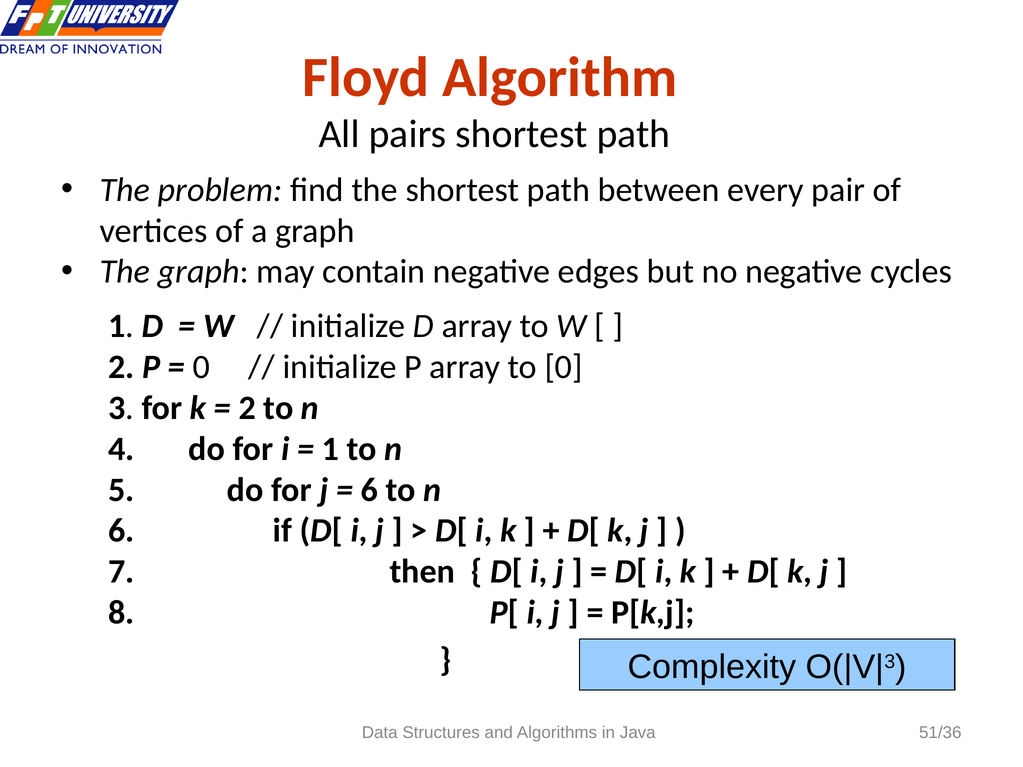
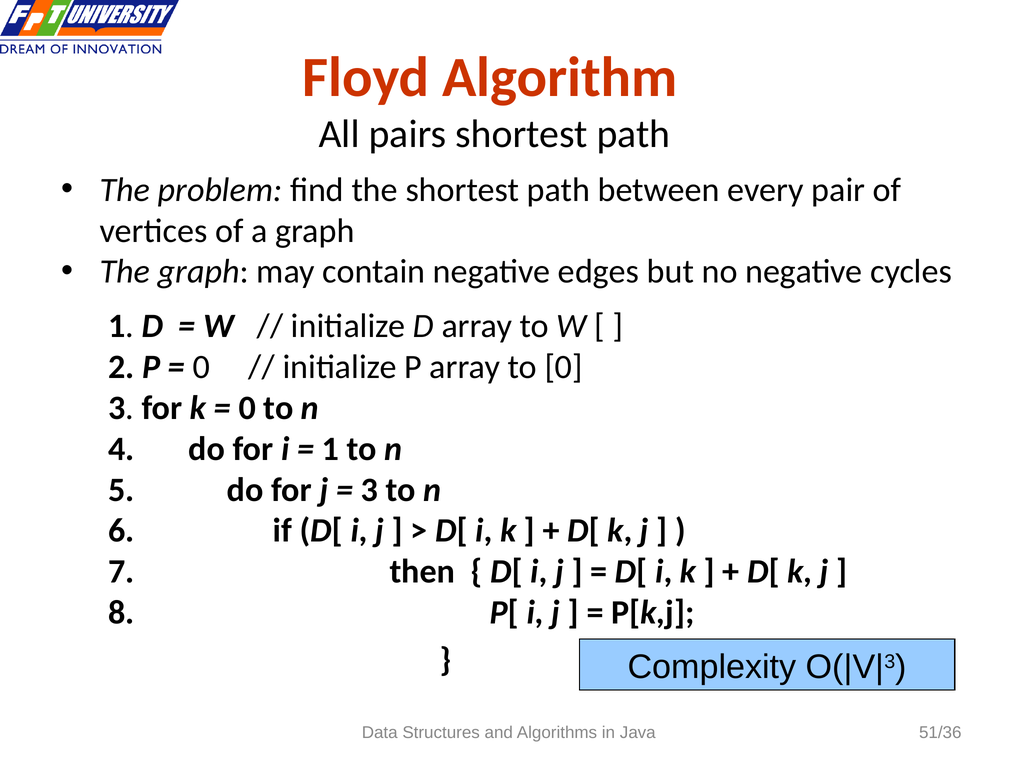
2 at (247, 408): 2 -> 0
6 at (369, 490): 6 -> 3
